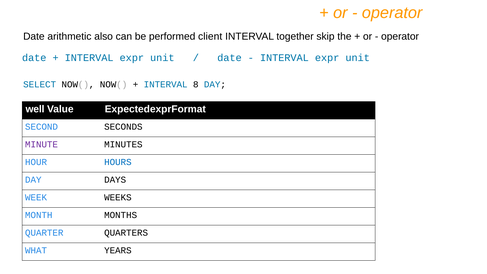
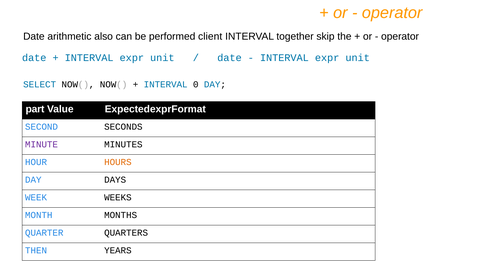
8: 8 -> 0
well: well -> part
HOURS colour: blue -> orange
WHAT: WHAT -> THEN
